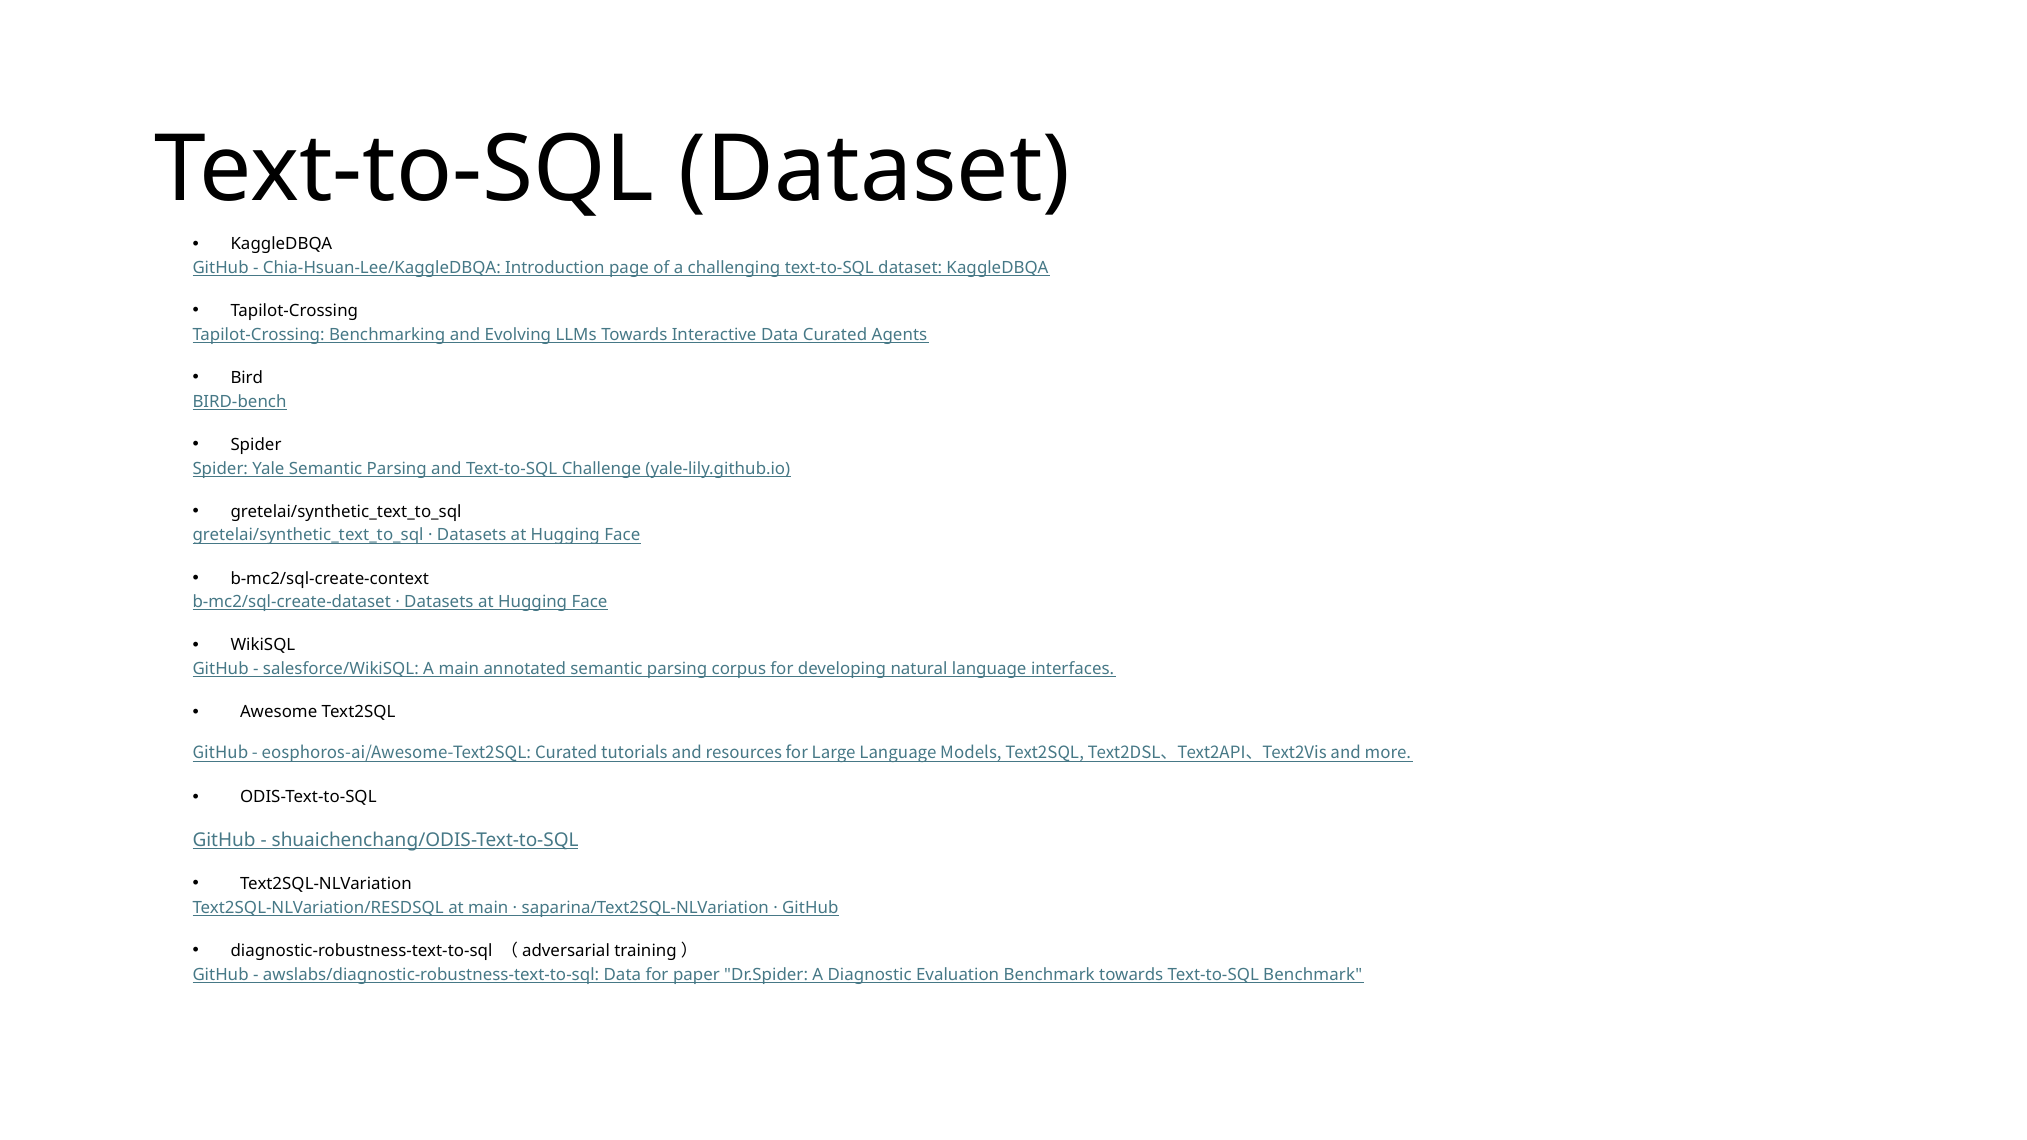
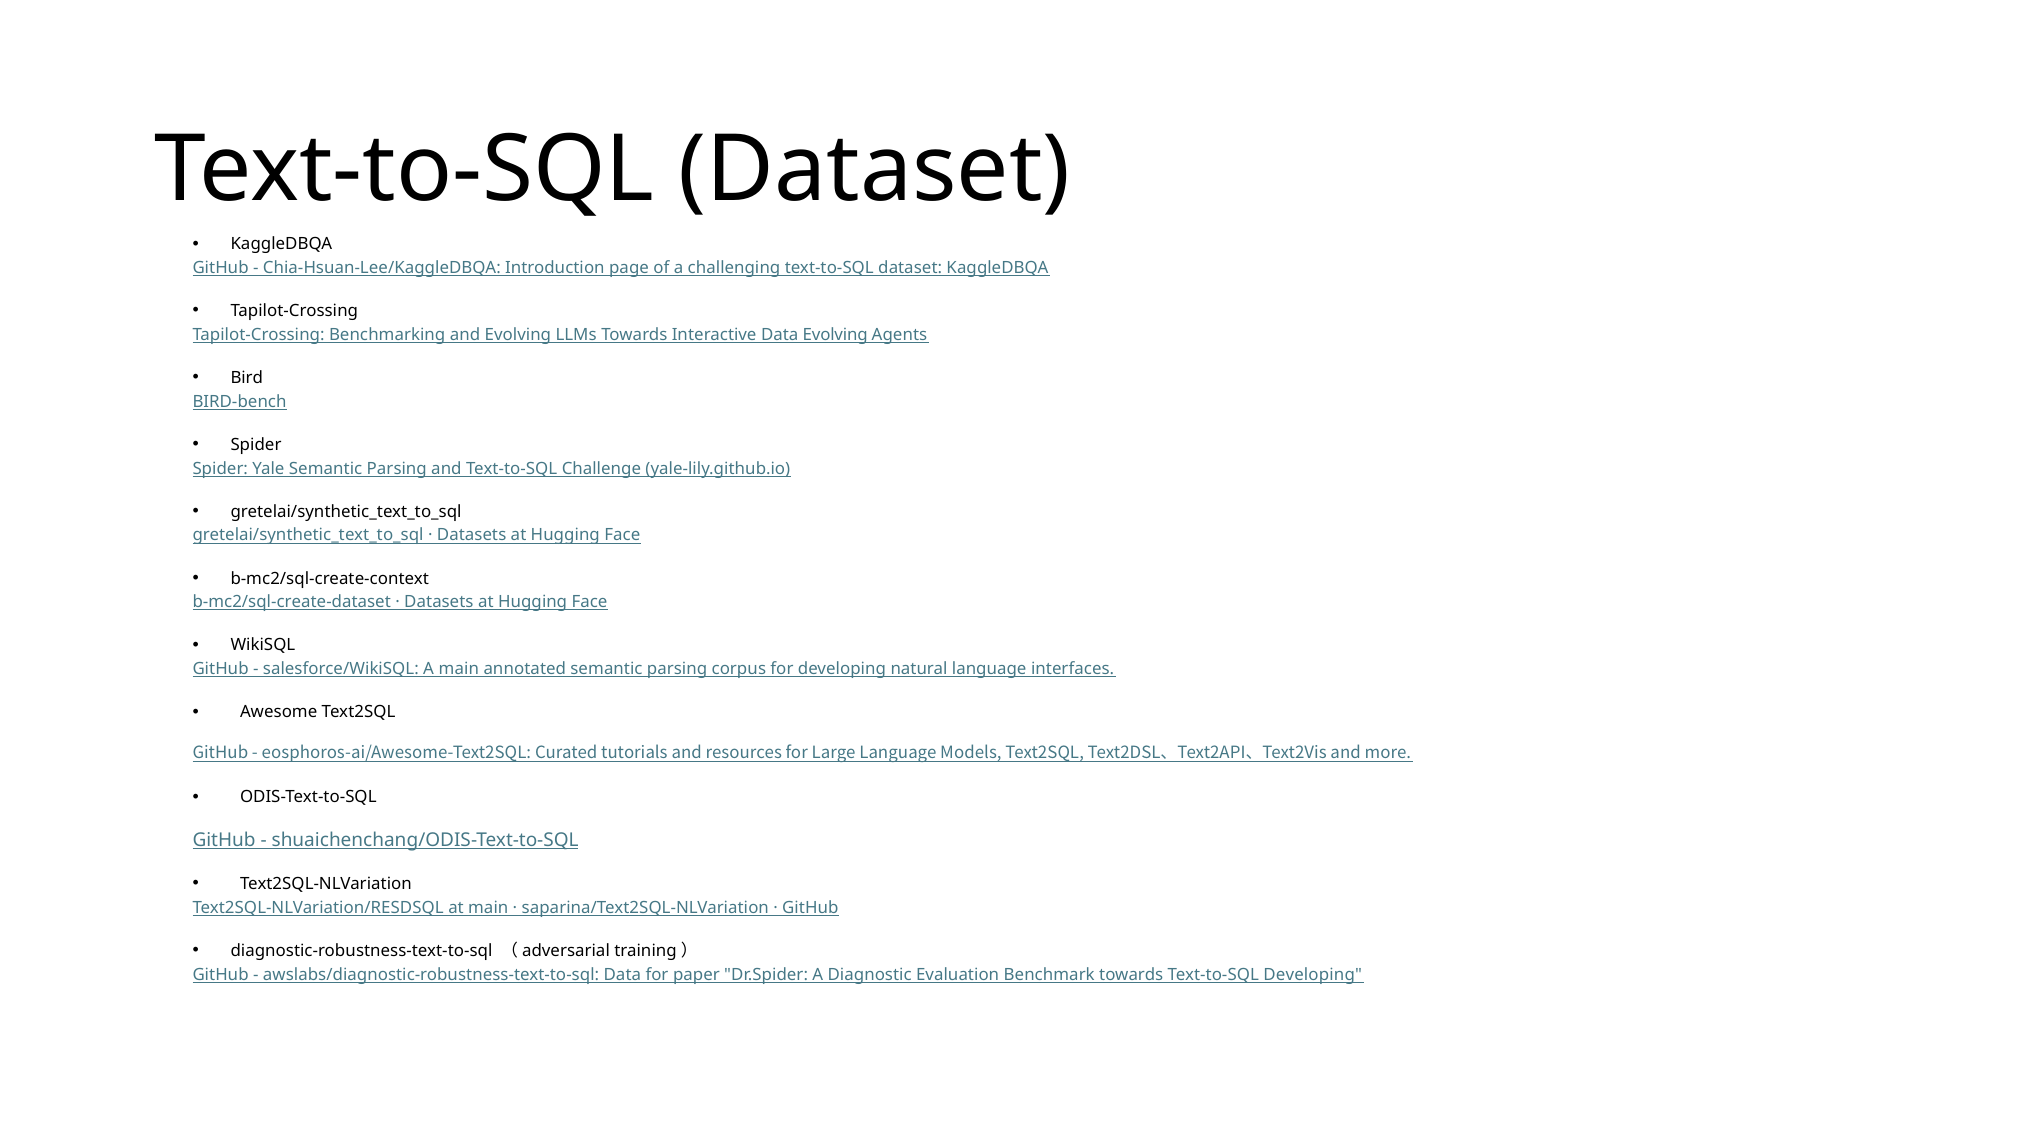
Data Curated: Curated -> Evolving
Text-to-SQL Benchmark: Benchmark -> Developing
